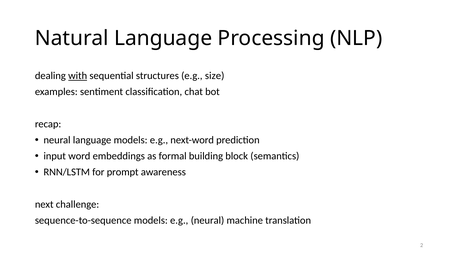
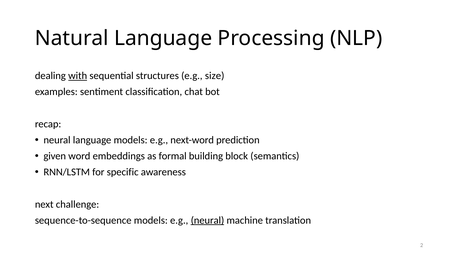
input: input -> given
prompt: prompt -> specific
neural at (207, 221) underline: none -> present
